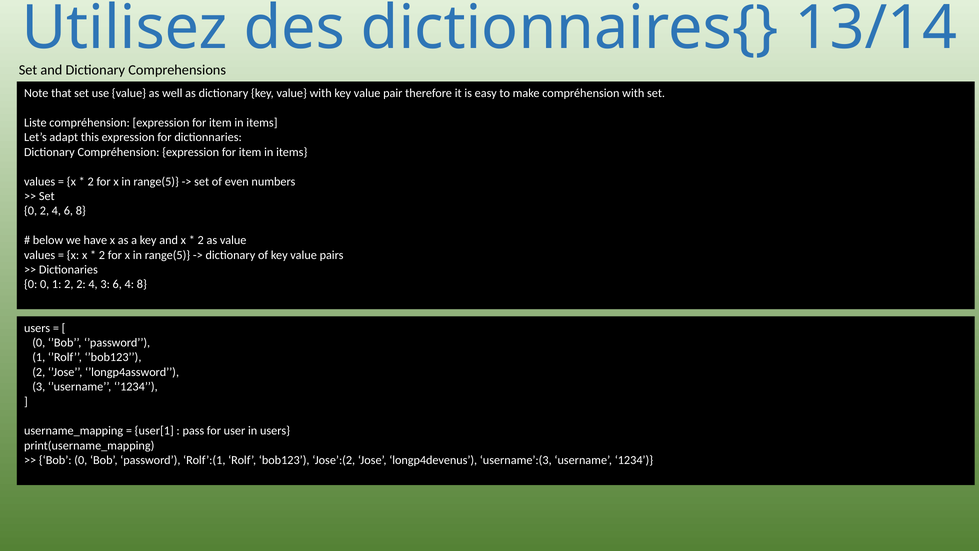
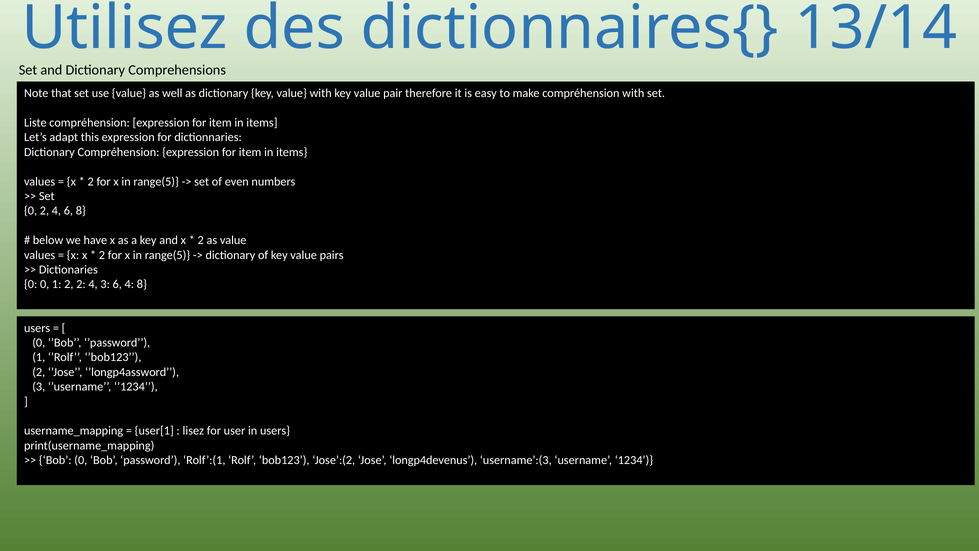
pass: pass -> lisez
